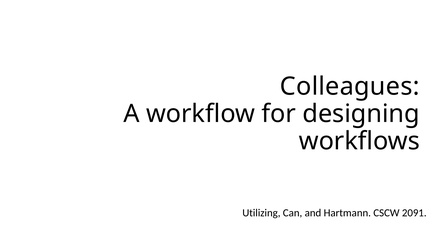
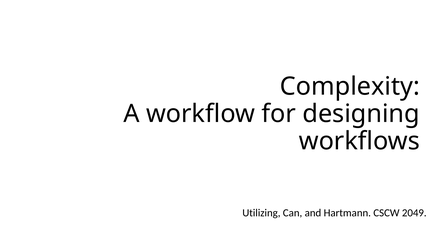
Colleagues: Colleagues -> Complexity
2091: 2091 -> 2049
